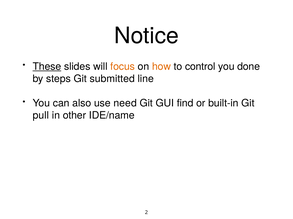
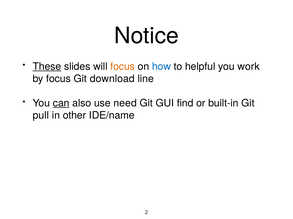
how colour: orange -> blue
control: control -> helpful
done: done -> work
by steps: steps -> focus
submitted: submitted -> download
can underline: none -> present
